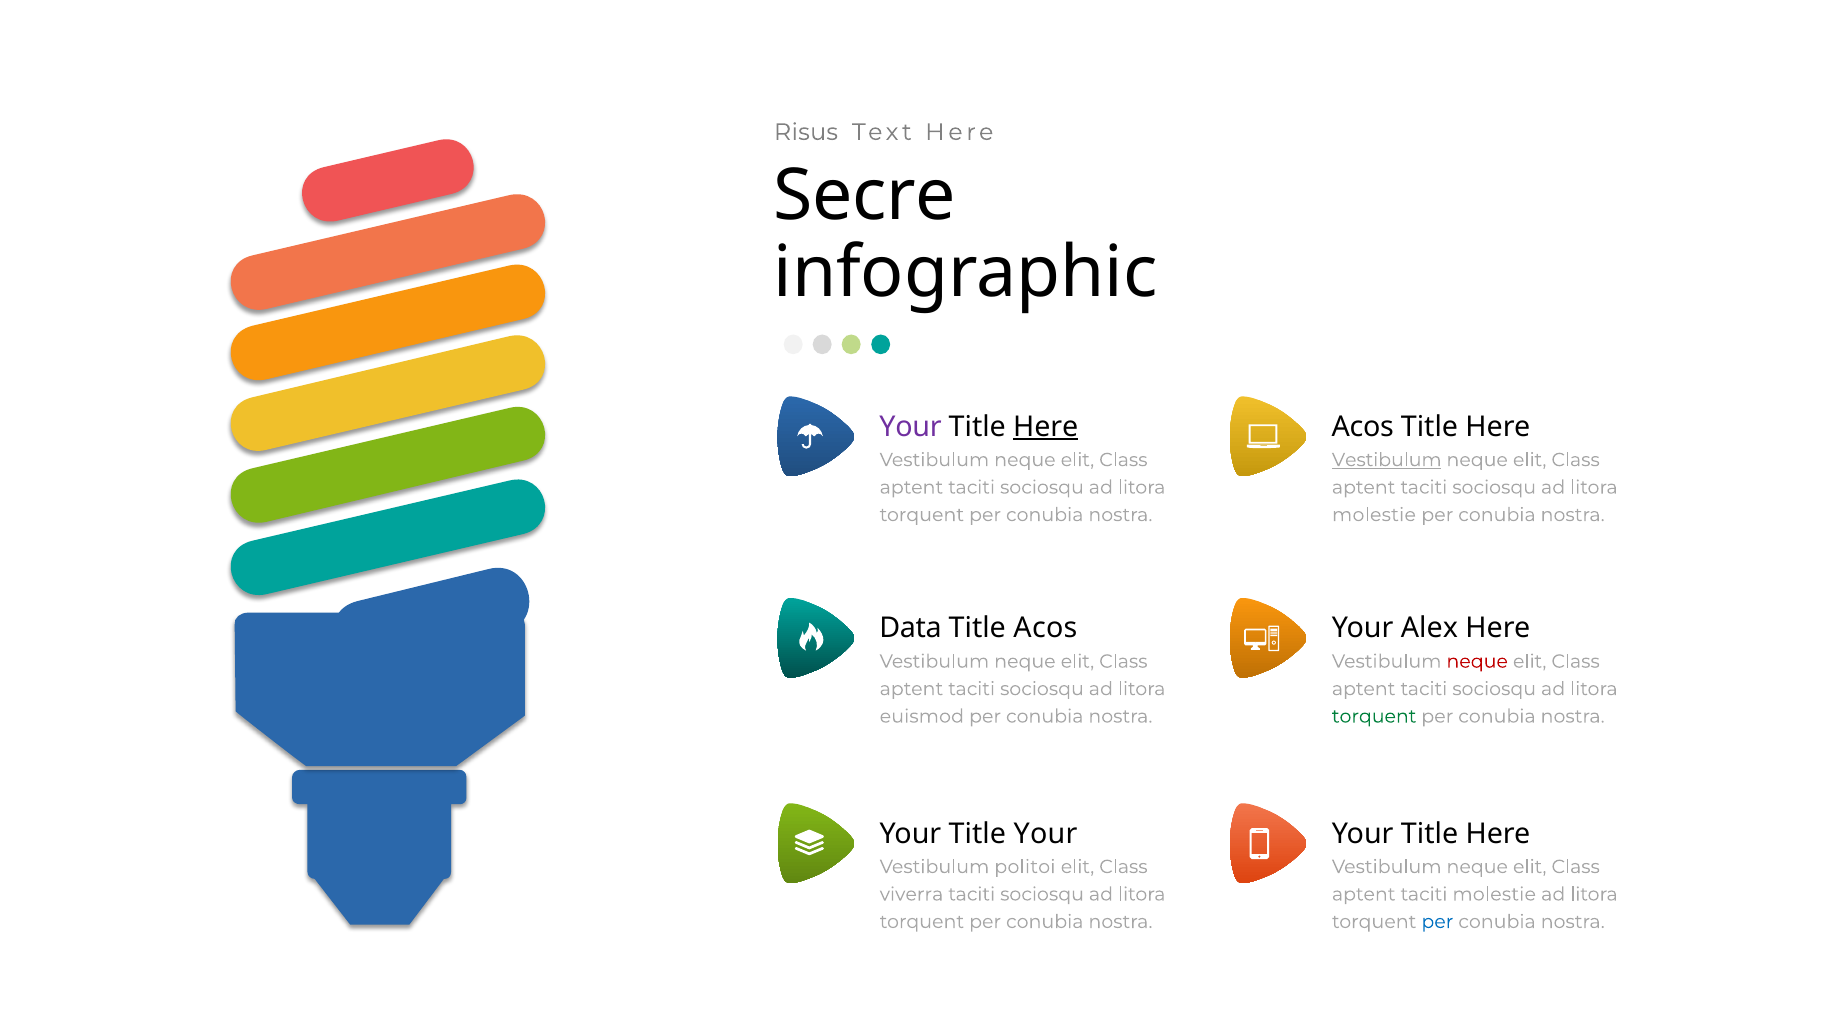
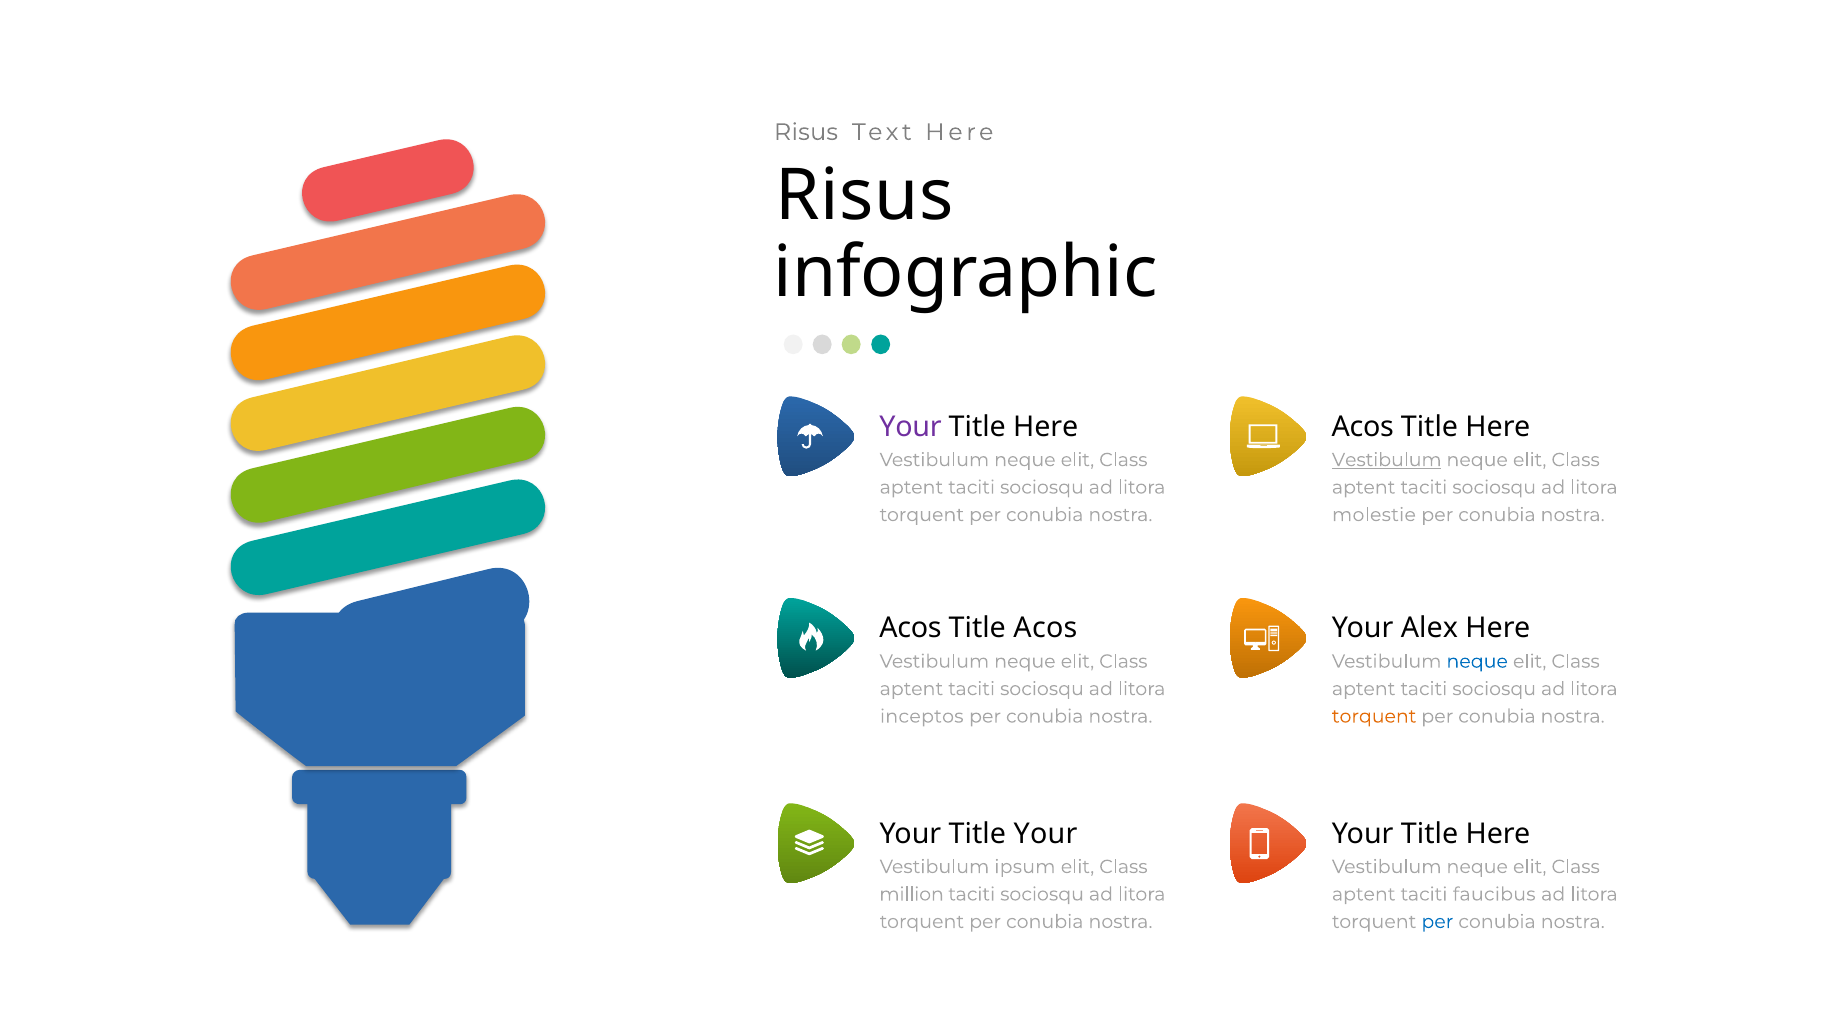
Secre at (865, 196): Secre -> Risus
Here at (1046, 427) underline: present -> none
Data at (911, 628): Data -> Acos
neque at (1477, 661) colour: red -> blue
euismod: euismod -> inceptos
torquent at (1374, 716) colour: green -> orange
politoi: politoi -> ipsum
viverra: viverra -> million
taciti molestie: molestie -> faucibus
